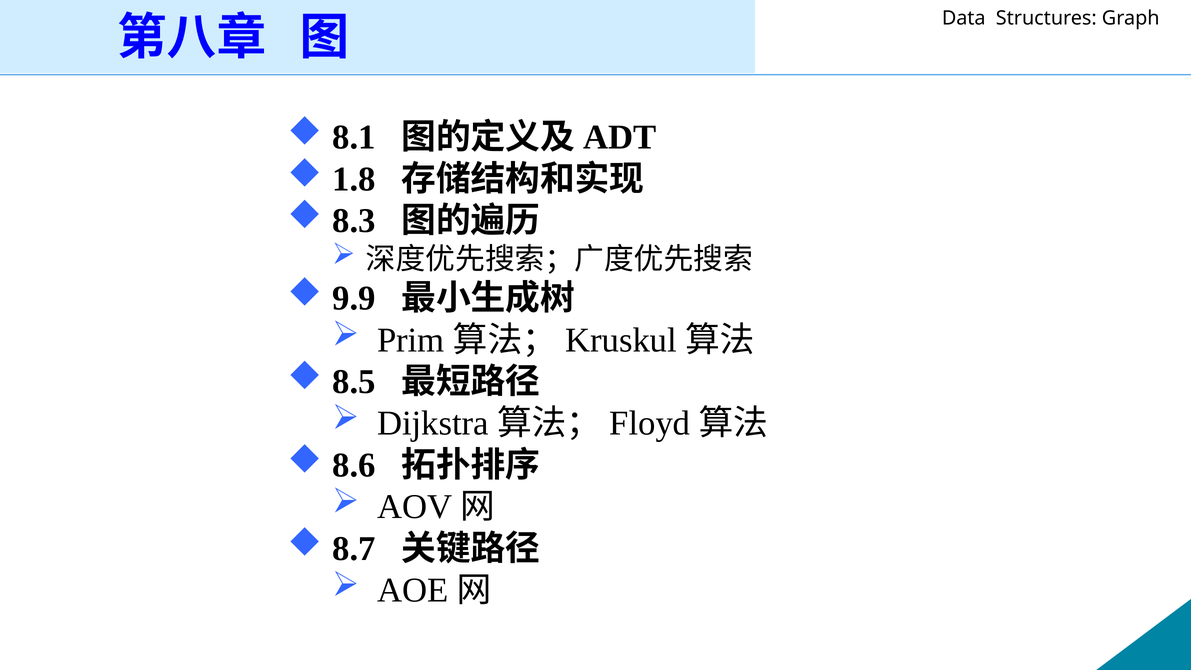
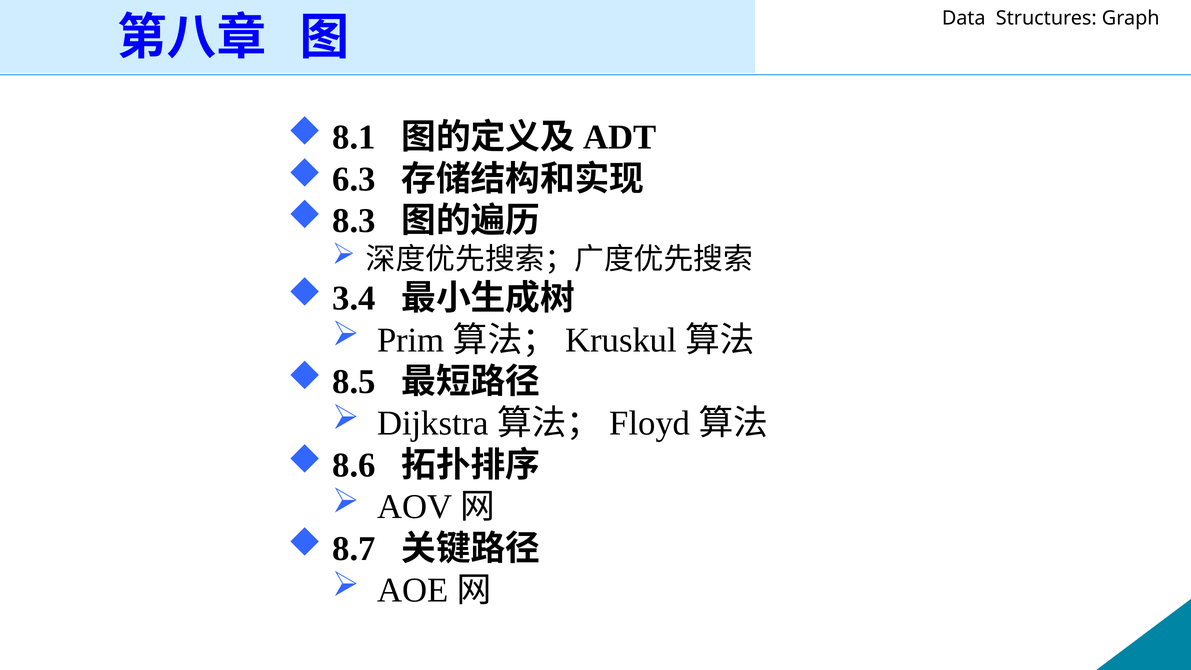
1.8: 1.8 -> 6.3
9.9: 9.9 -> 3.4
